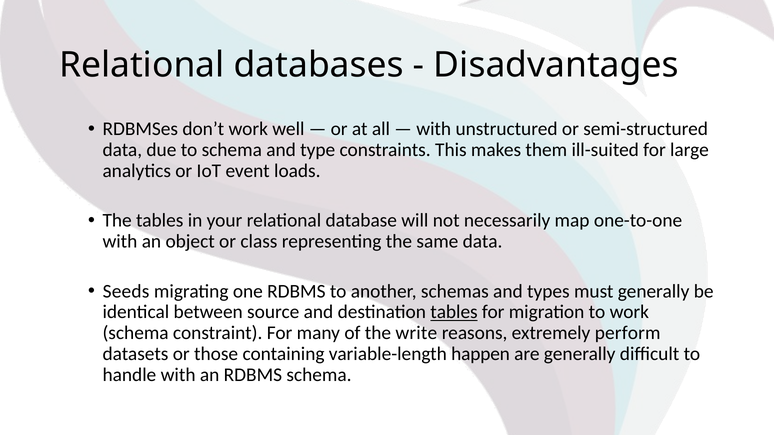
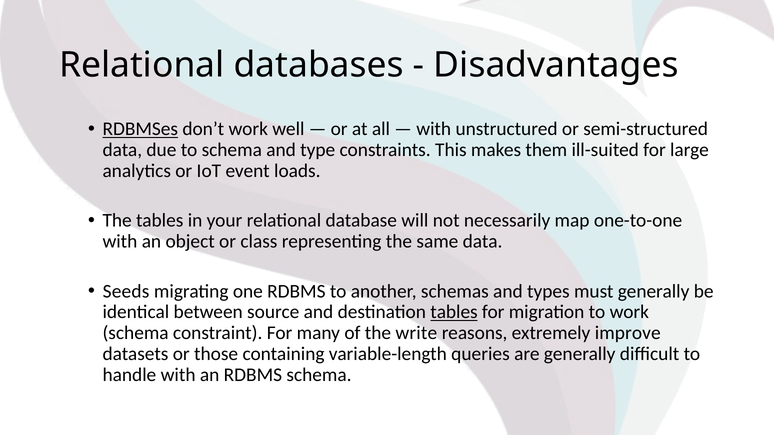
RDBMSes underline: none -> present
perform: perform -> improve
happen: happen -> queries
